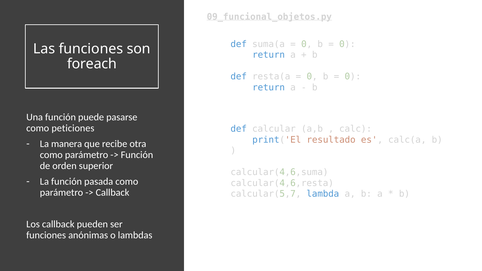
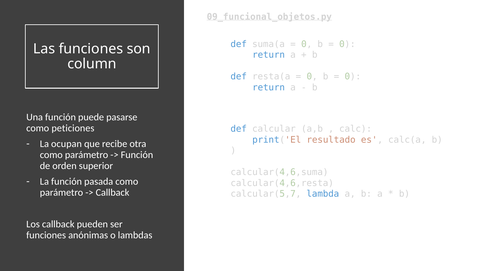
foreach: foreach -> column
manera: manera -> ocupan
